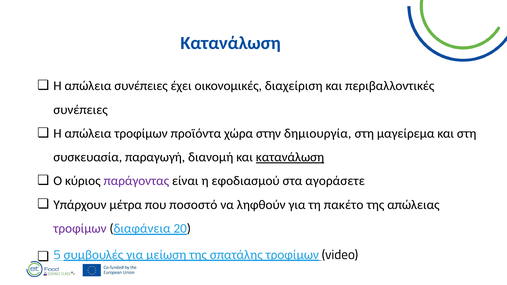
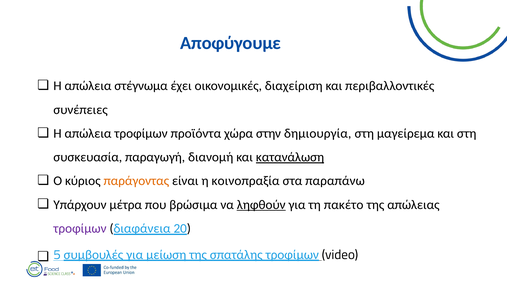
Κατανάλωση at (231, 43): Κατανάλωση -> Αποφύγουμε
απώλεια συνέπειες: συνέπειες -> στέγνωμα
παράγοντας colour: purple -> orange
εφοδιασμού: εφοδιασμού -> κοινοπραξία
αγοράσετε: αγοράσετε -> παραπάνω
ποσοστό: ποσοστό -> βρώσιμα
ληφθούν underline: none -> present
